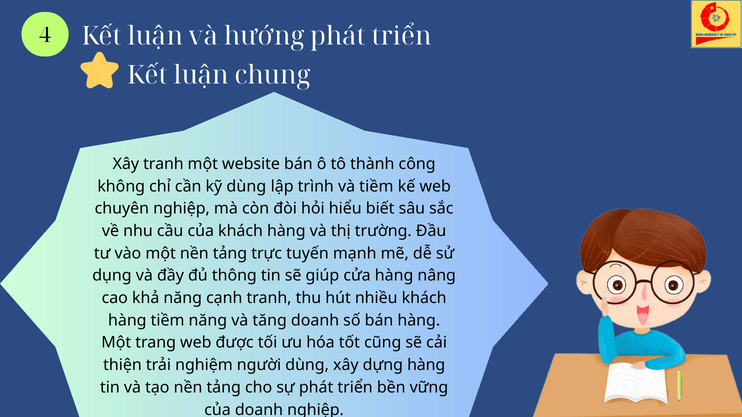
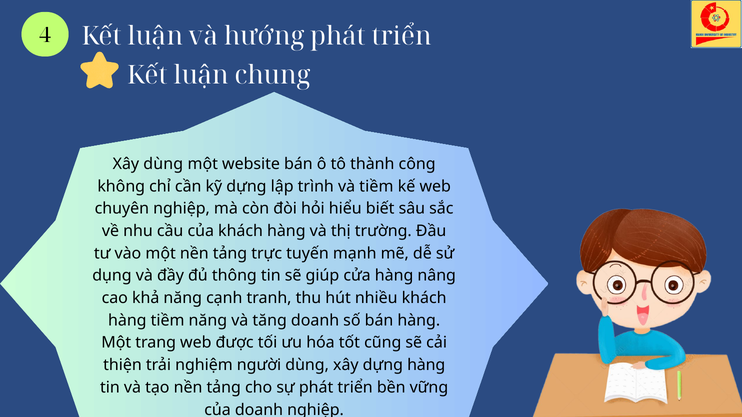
Xây tranh: tranh -> dùng
kỹ dùng: dùng -> dựng
